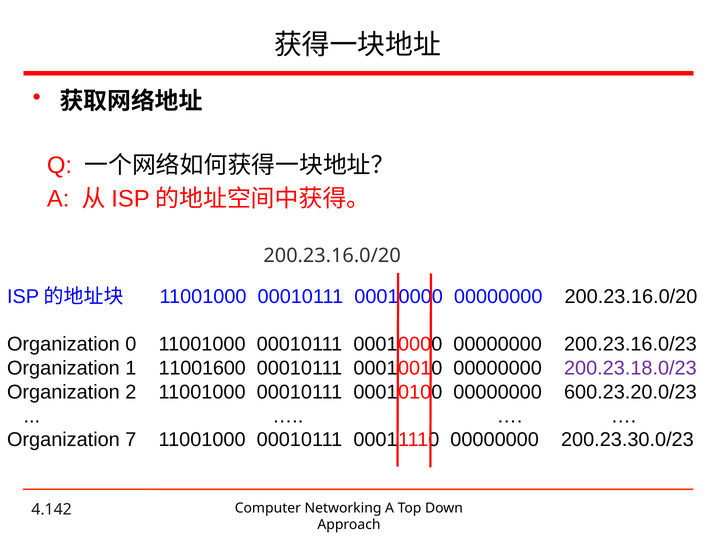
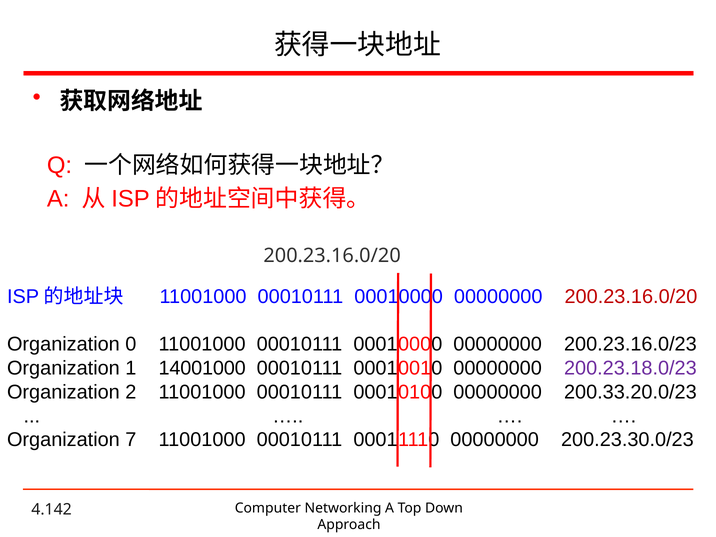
200.23.16.0/20 at (631, 297) colour: black -> red
11001600: 11001600 -> 14001000
600.23.20.0/23: 600.23.20.0/23 -> 200.33.20.0/23
